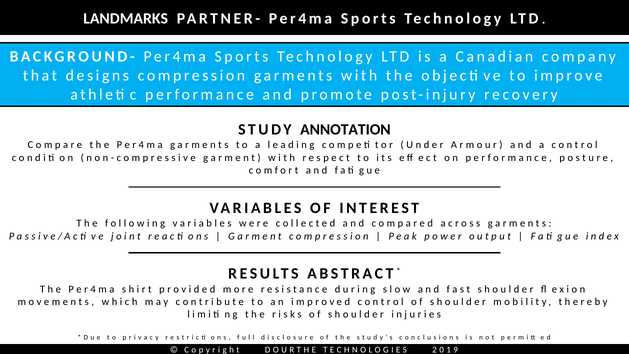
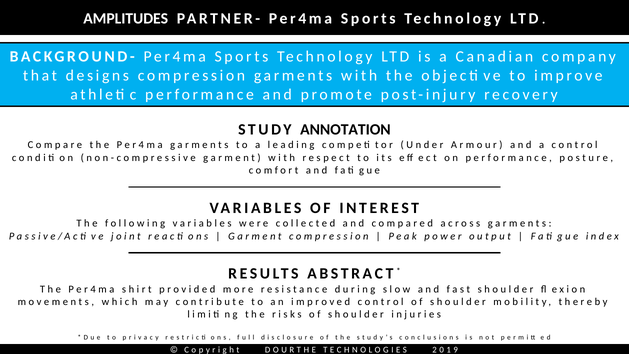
LANDMARKS: LANDMARKS -> AMPLITUDES
